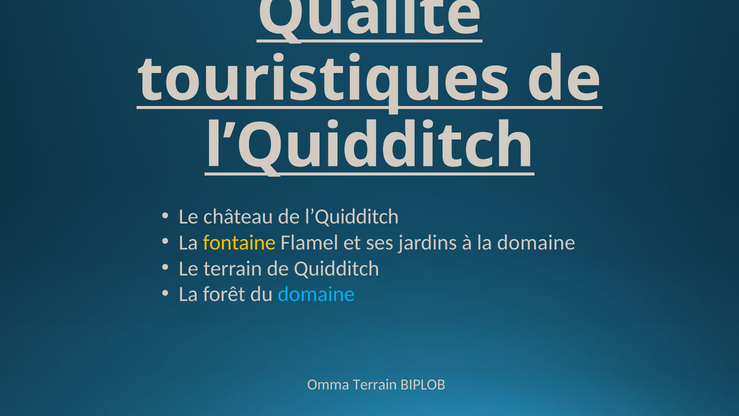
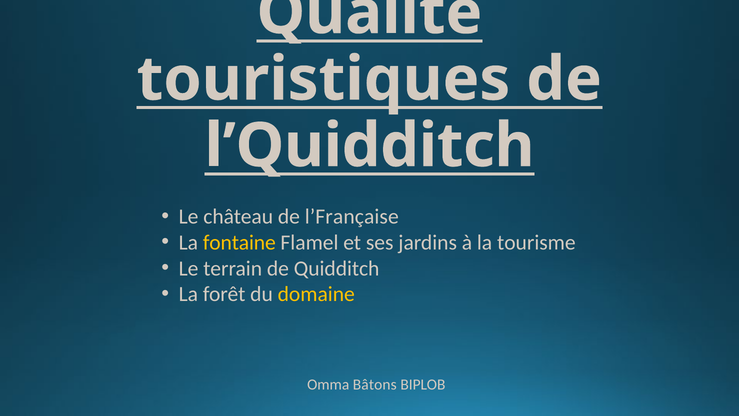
château de l’Quidditch: l’Quidditch -> l’Française
la domaine: domaine -> tourisme
domaine at (316, 294) colour: light blue -> yellow
Omma Terrain: Terrain -> Bâtons
